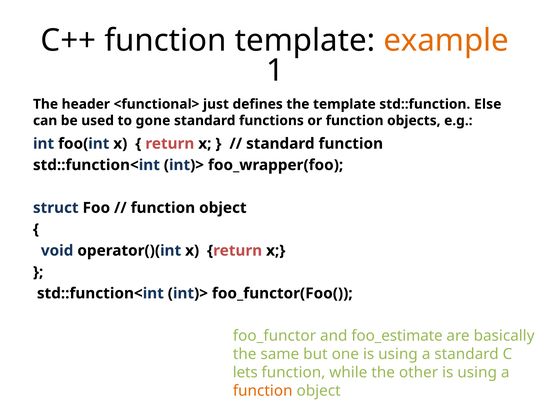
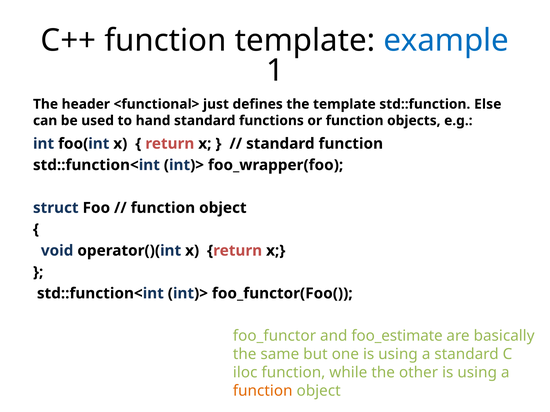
example colour: orange -> blue
gone: gone -> hand
lets: lets -> iloc
